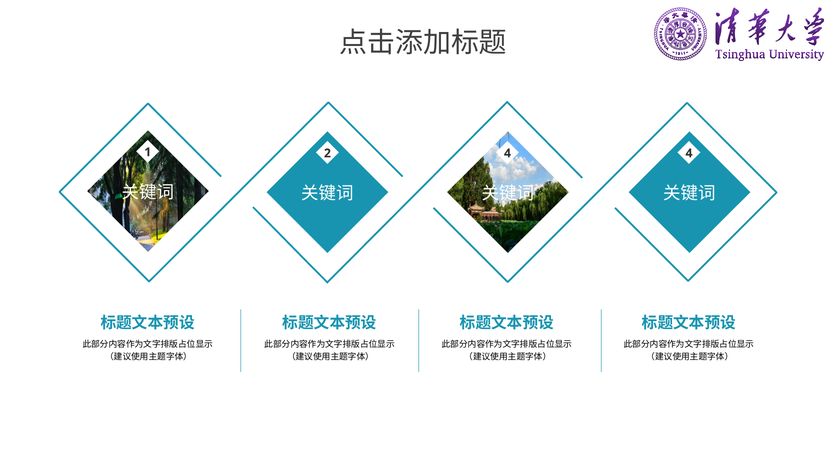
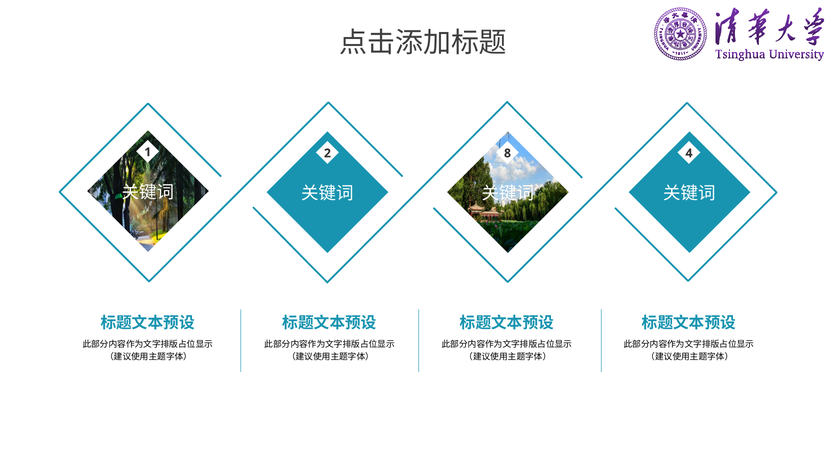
2 4: 4 -> 8
